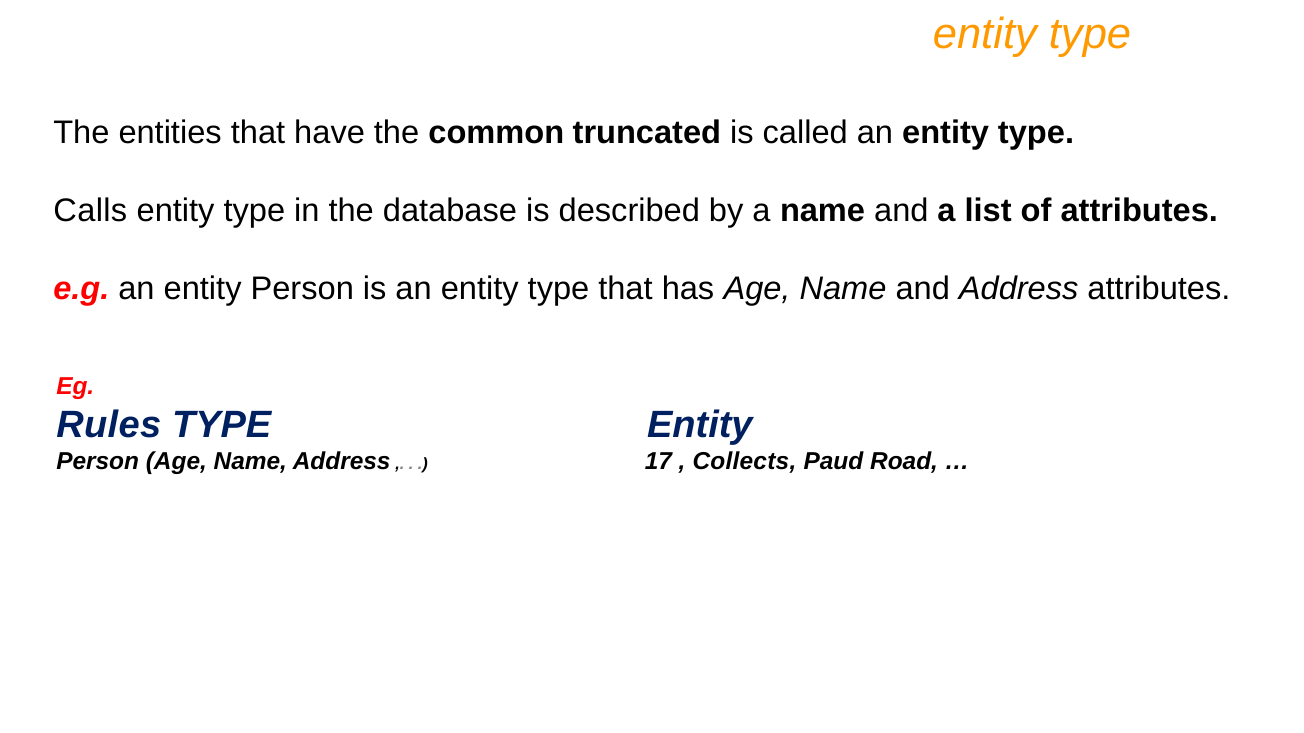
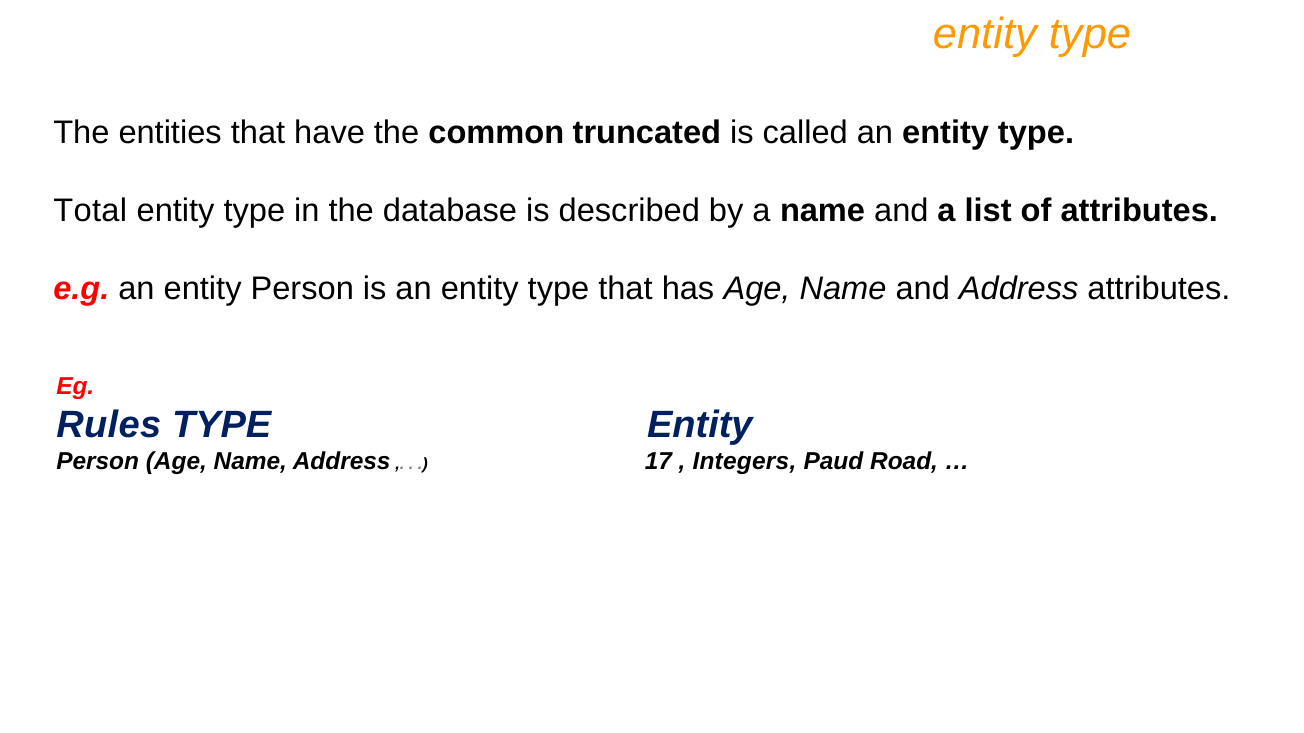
Calls: Calls -> Total
Collects: Collects -> Integers
